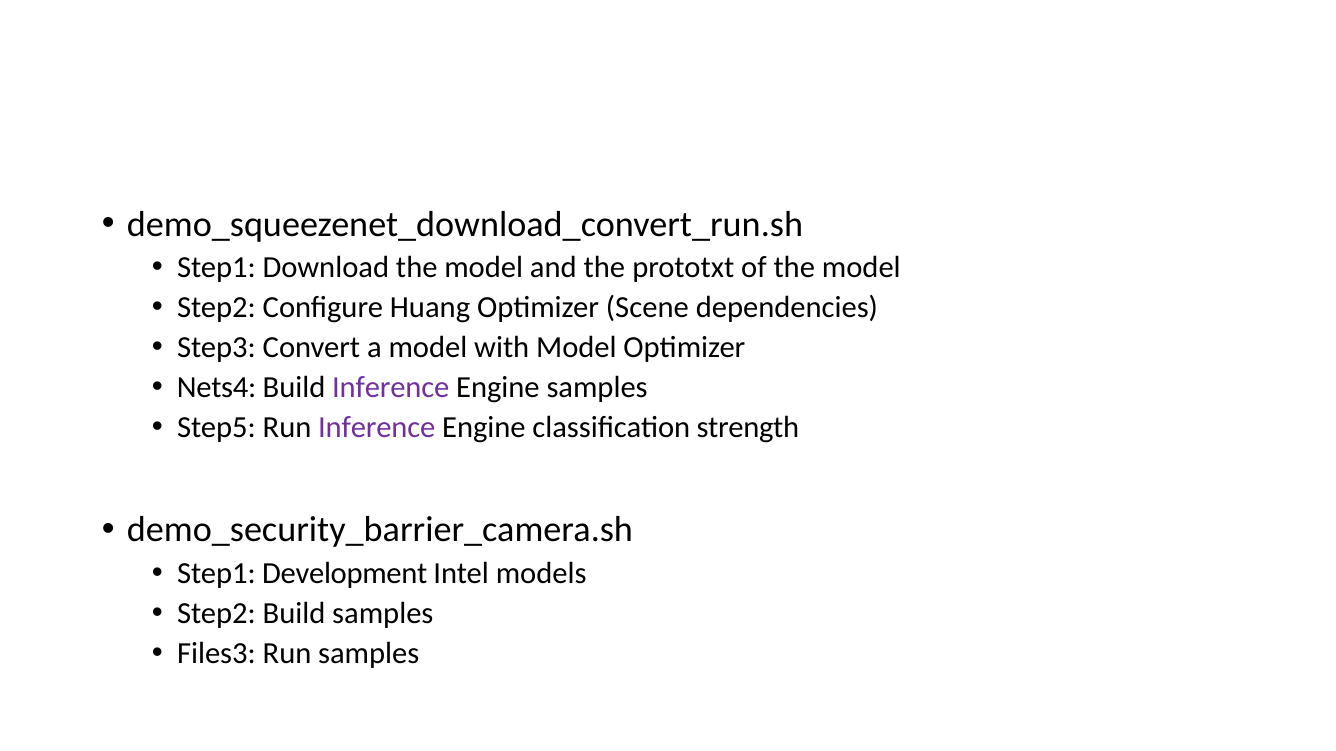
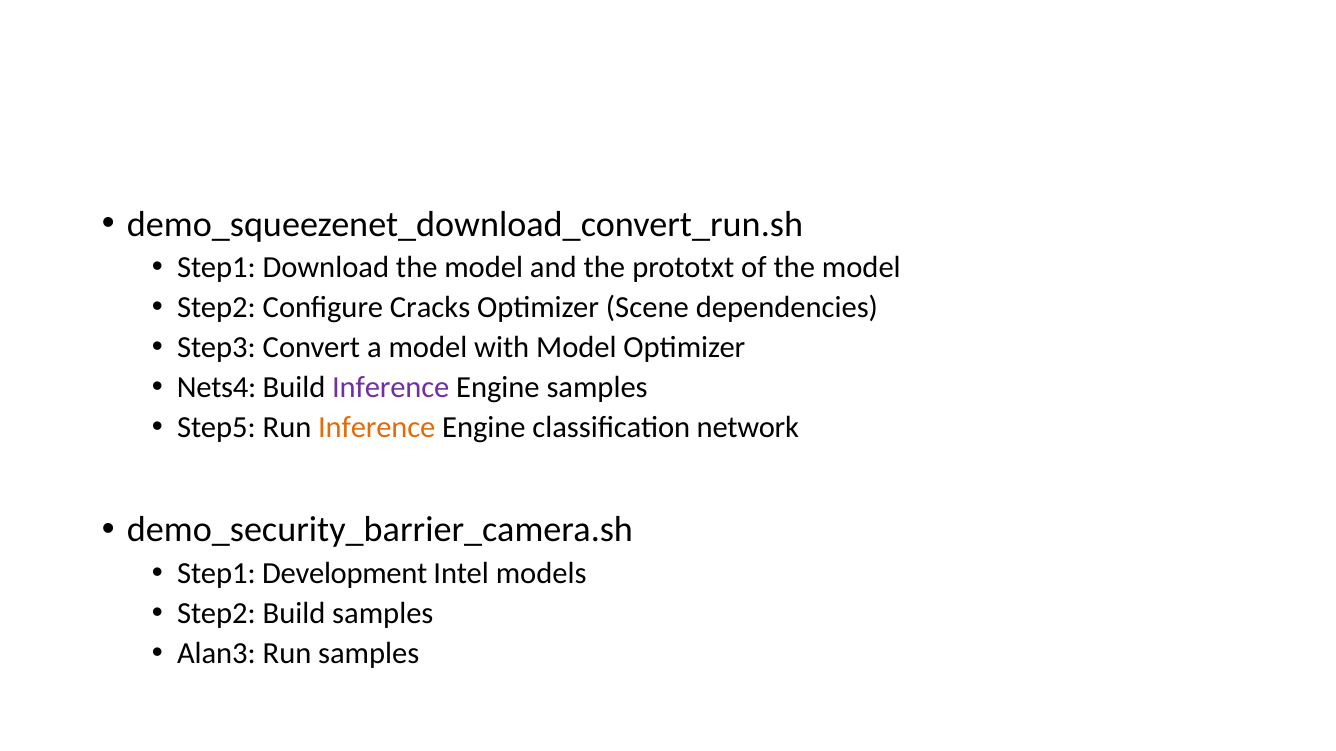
Huang: Huang -> Cracks
Inference at (377, 427) colour: purple -> orange
strength: strength -> network
Files3: Files3 -> Alan3
